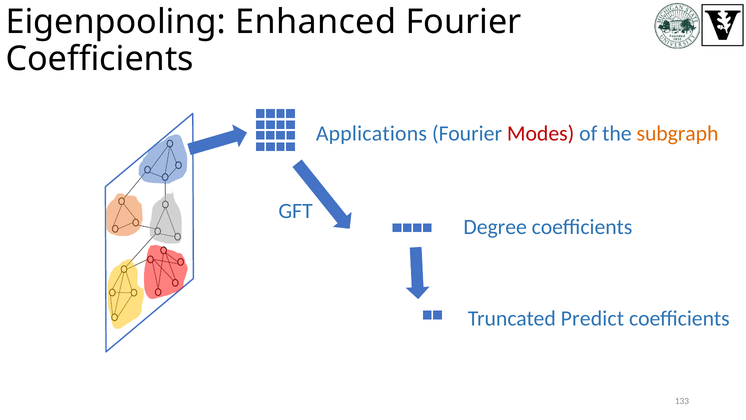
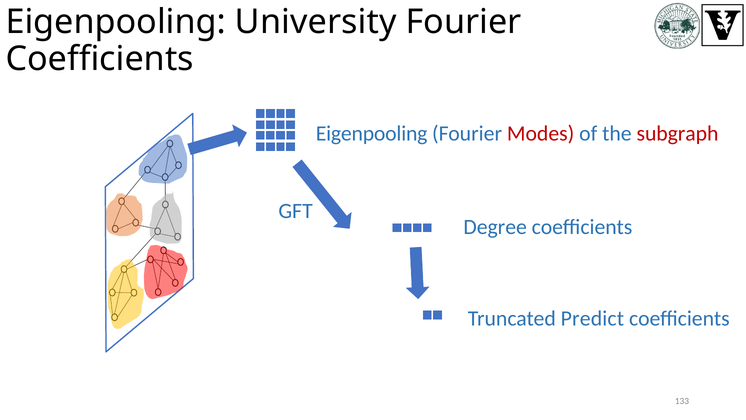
Enhanced: Enhanced -> University
Applications at (371, 134): Applications -> Eigenpooling
subgraph colour: orange -> red
